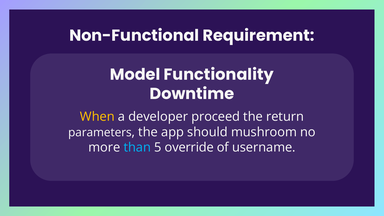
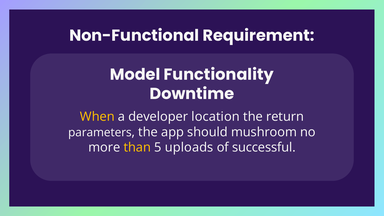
proceed: proceed -> location
than colour: light blue -> yellow
override: override -> uploads
username: username -> successful
